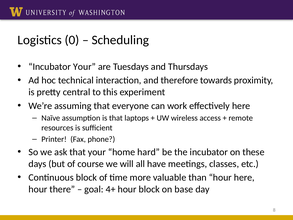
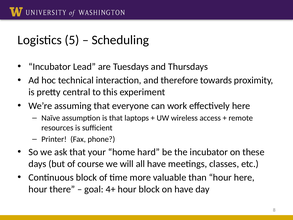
0: 0 -> 5
Incubator Your: Your -> Lead
on base: base -> have
